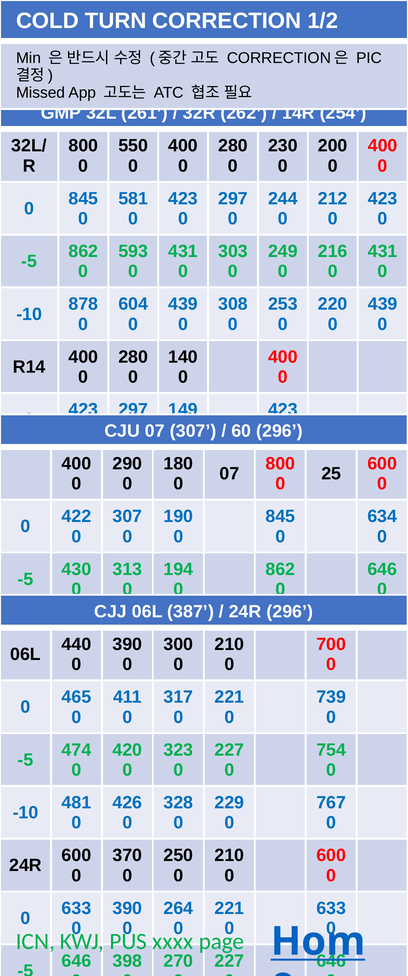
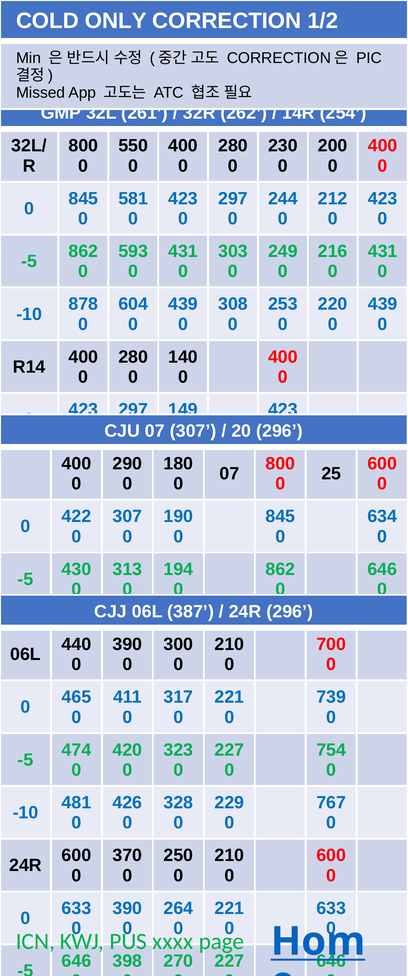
TURN: TURN -> ONLY
60: 60 -> 20
